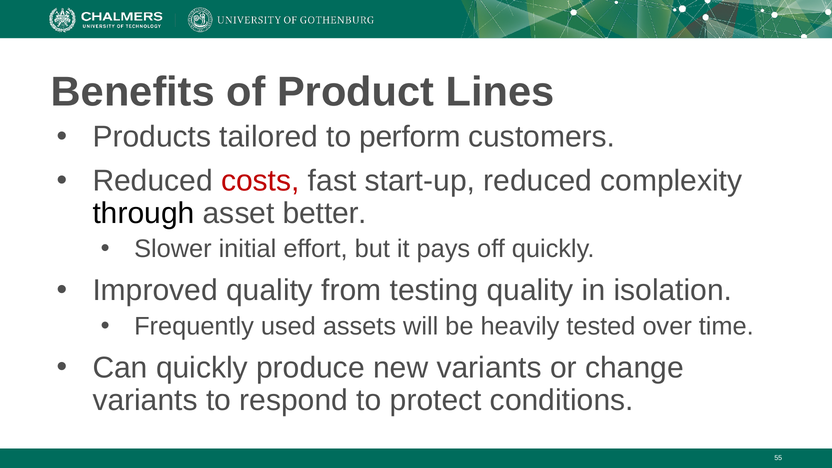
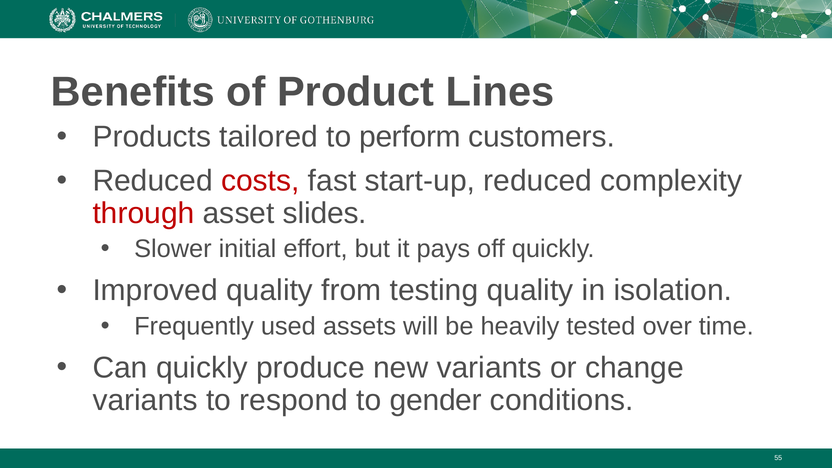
through colour: black -> red
better: better -> slides
protect: protect -> gender
